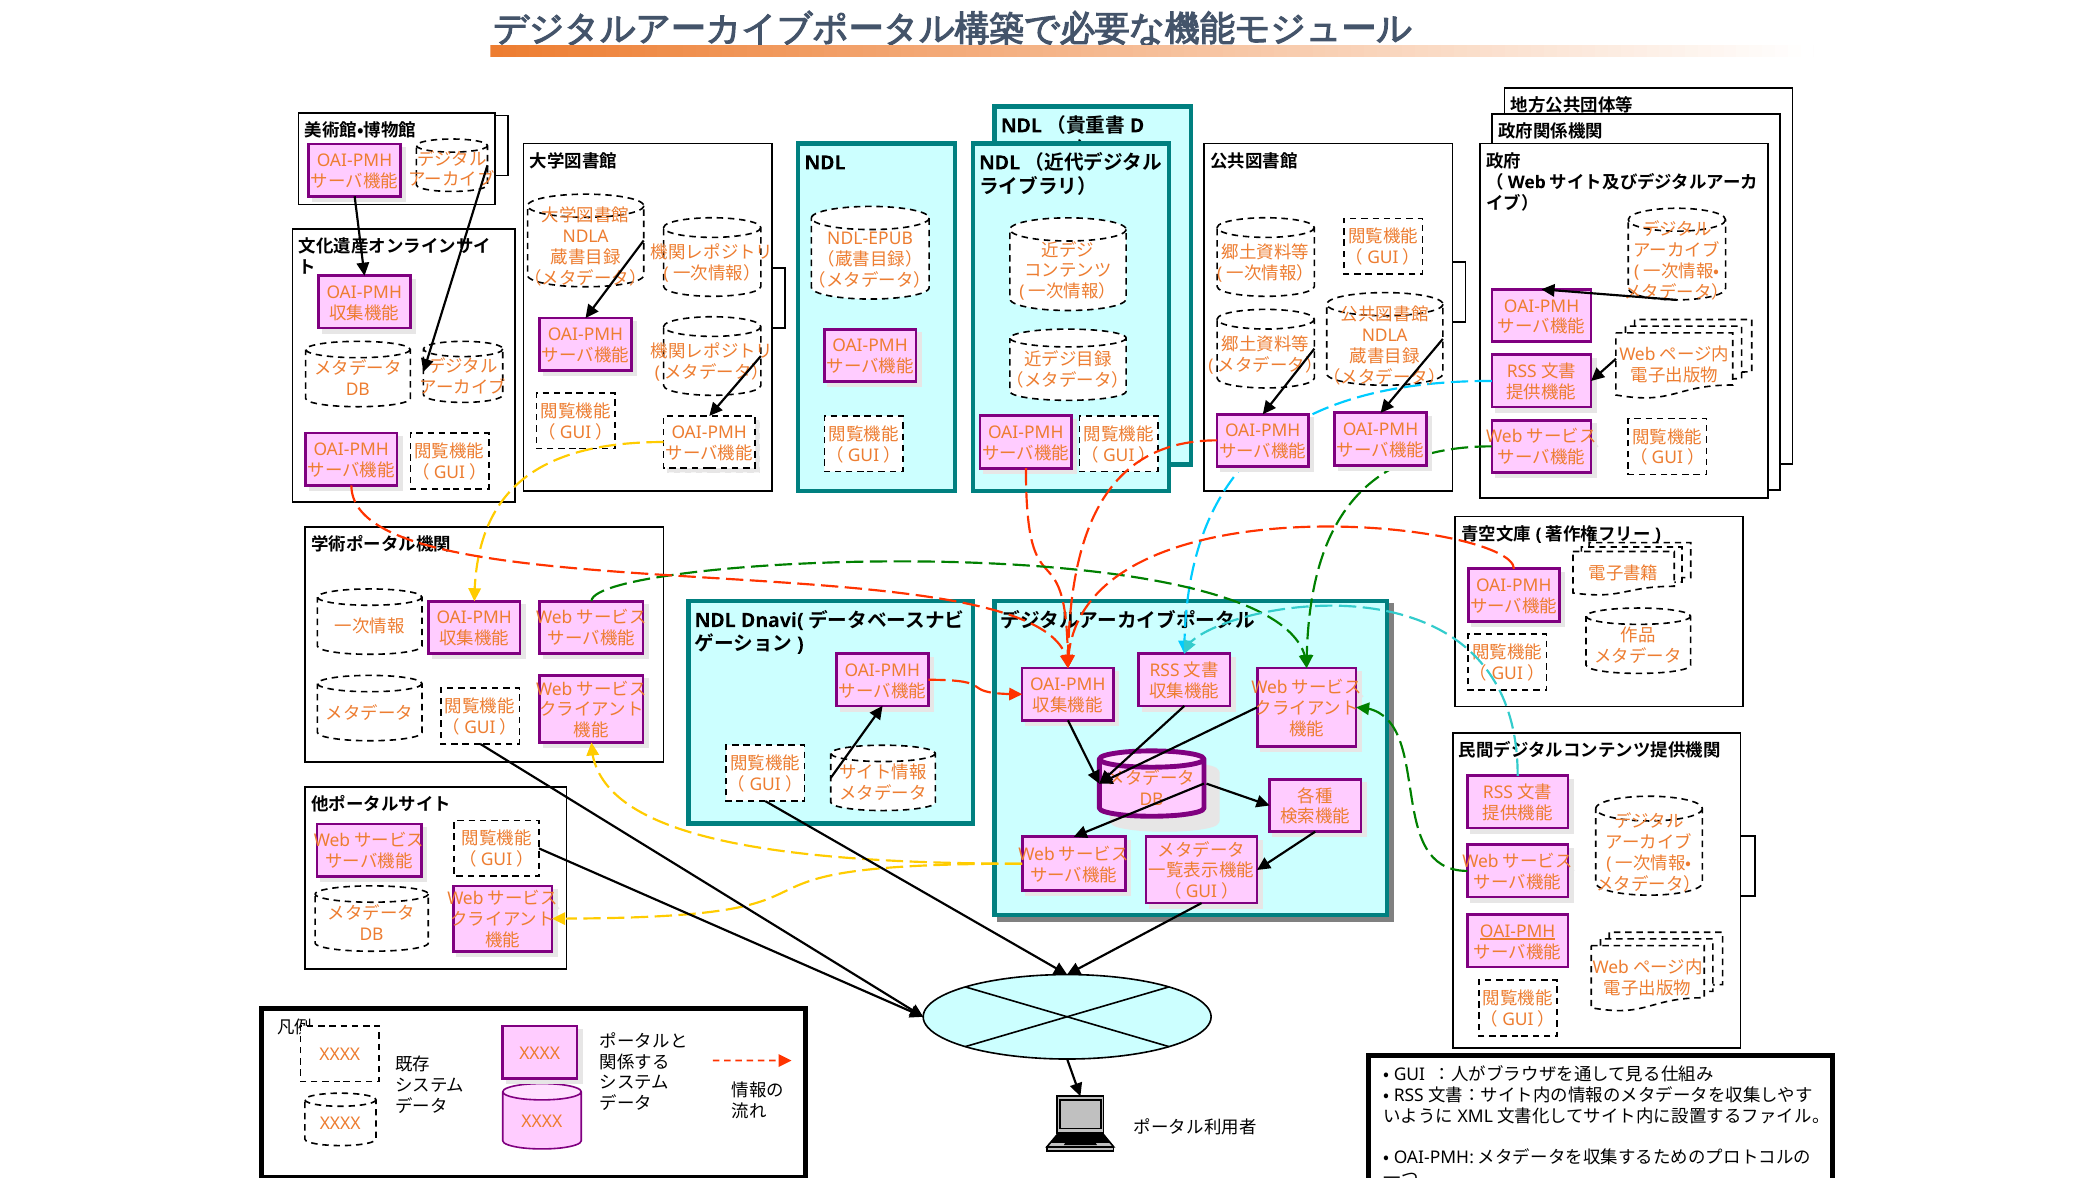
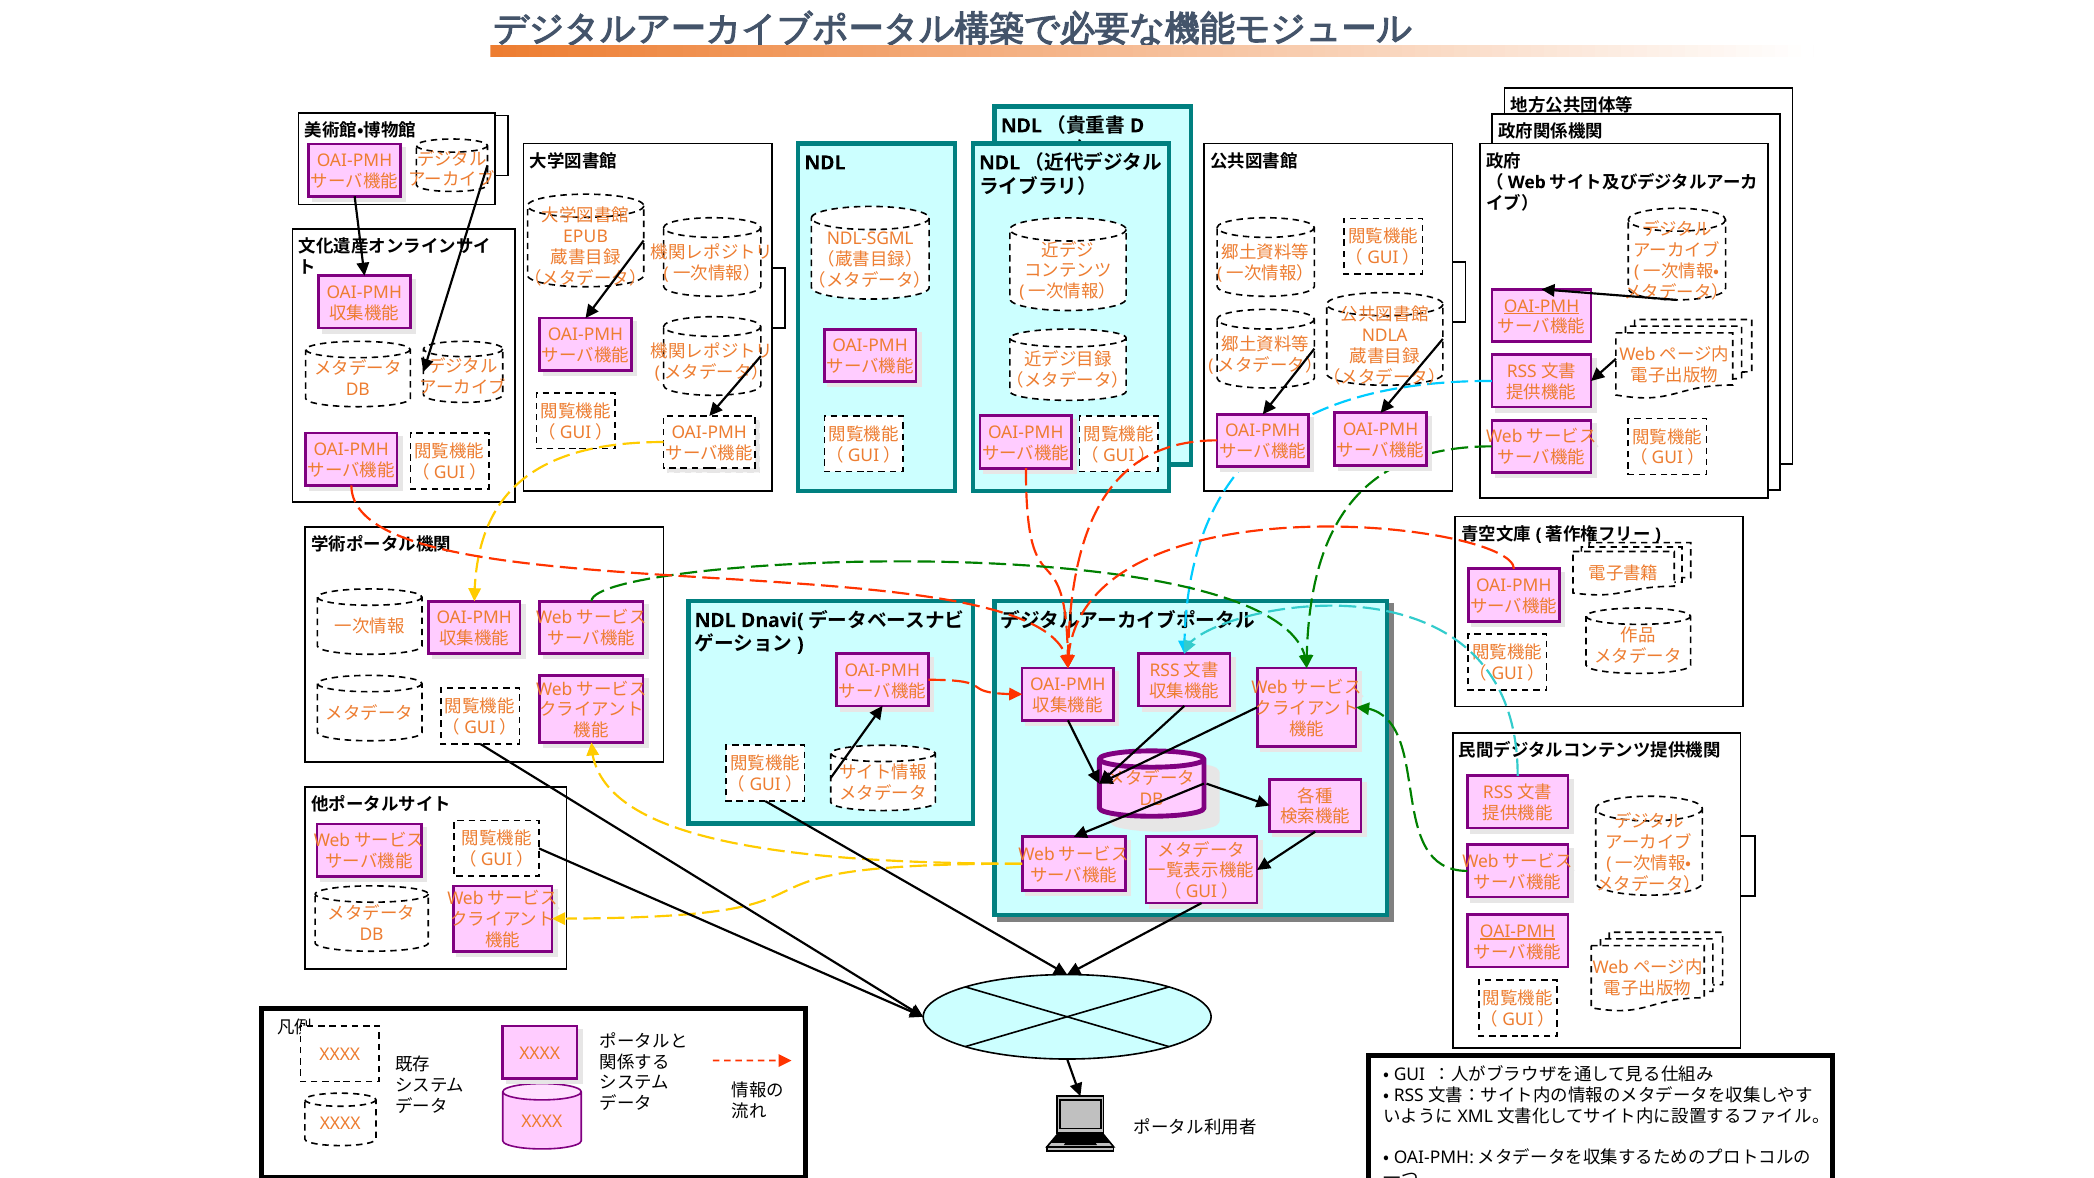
NDLA at (586, 237): NDLA -> EPUB
NDL-EPUB: NDL-EPUB -> NDL-SGML
OAI-PMH at (1541, 306) underline: none -> present
